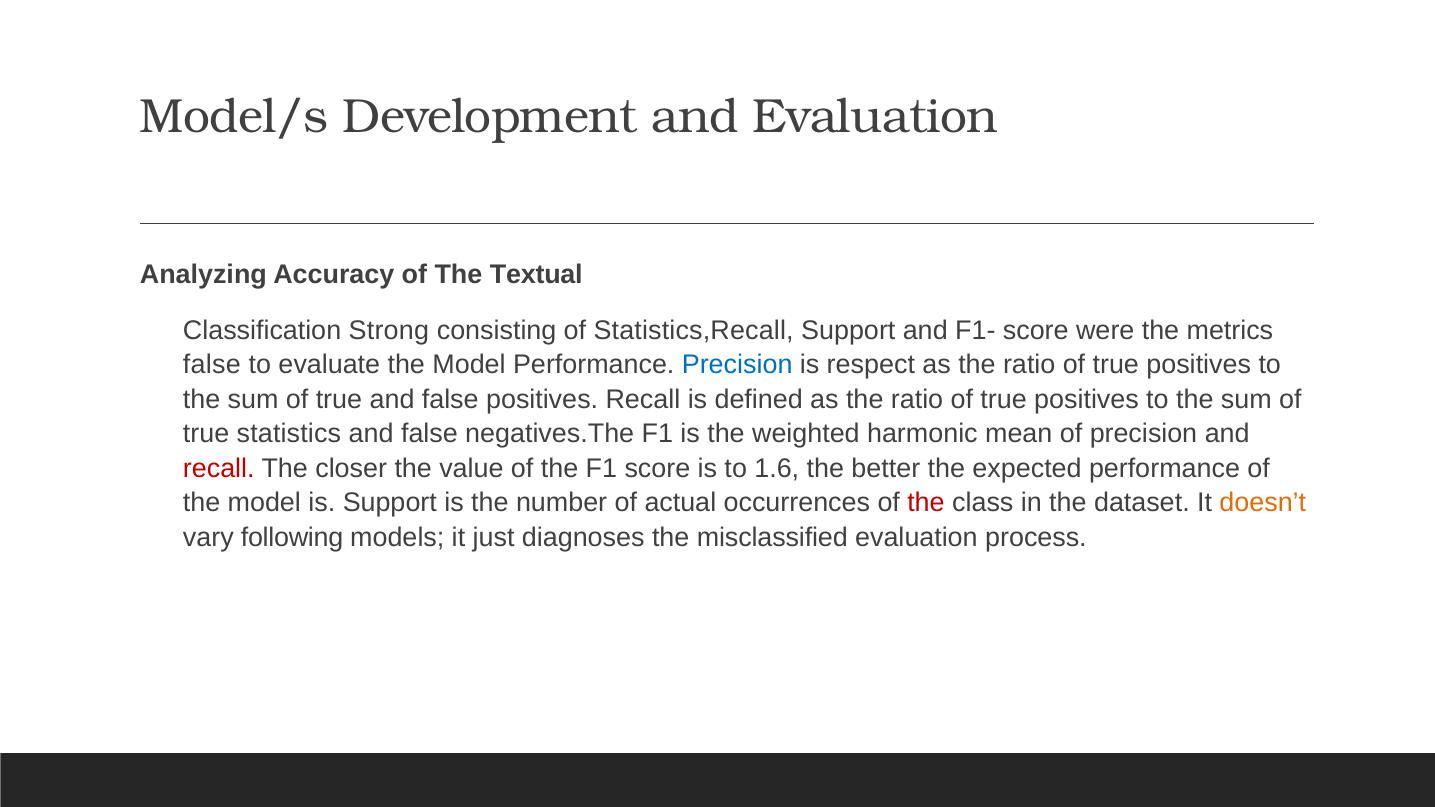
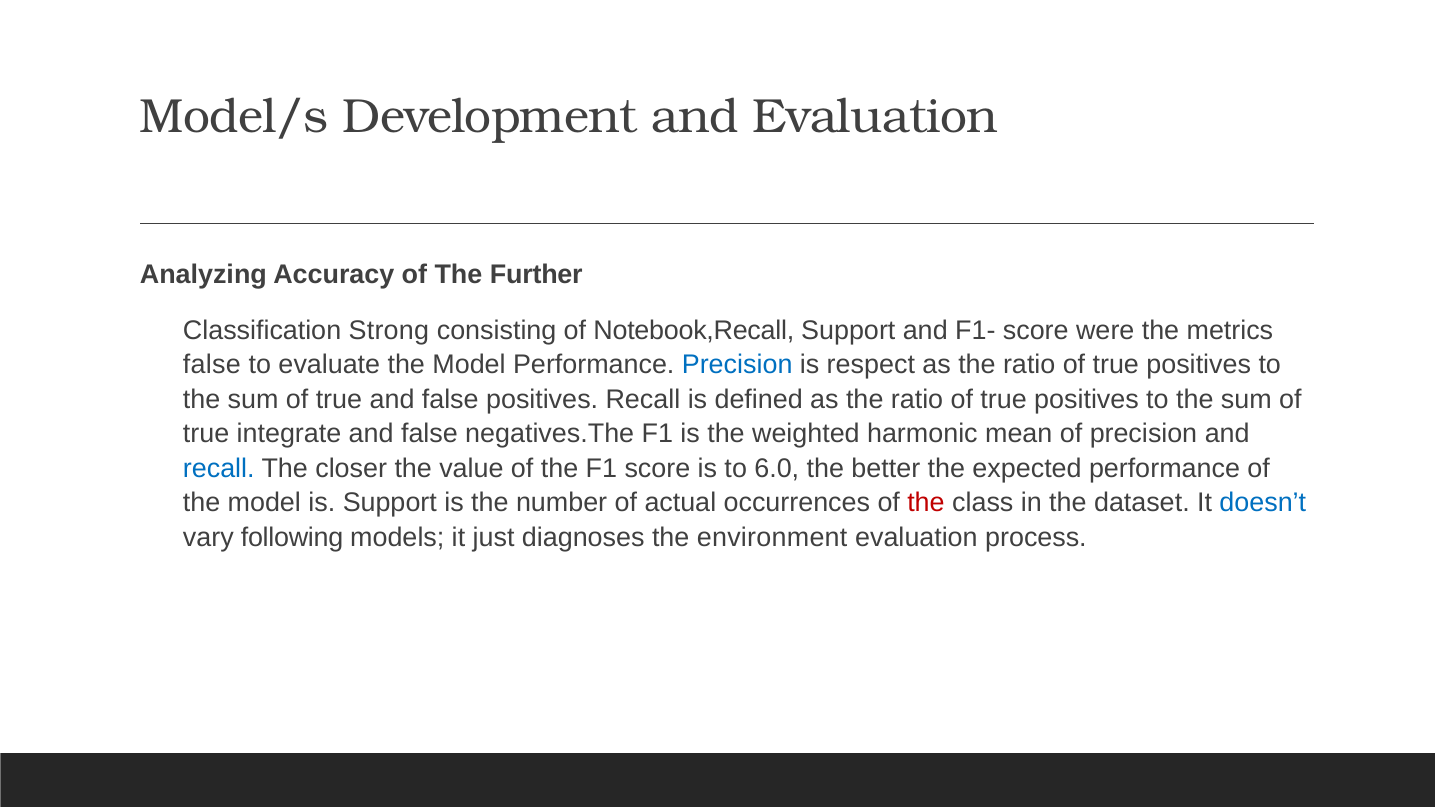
Textual: Textual -> Further
Statistics,Recall: Statistics,Recall -> Notebook,Recall
statistics: statistics -> integrate
recall at (219, 468) colour: red -> blue
1.6: 1.6 -> 6.0
doesn’t colour: orange -> blue
misclassified: misclassified -> environment
